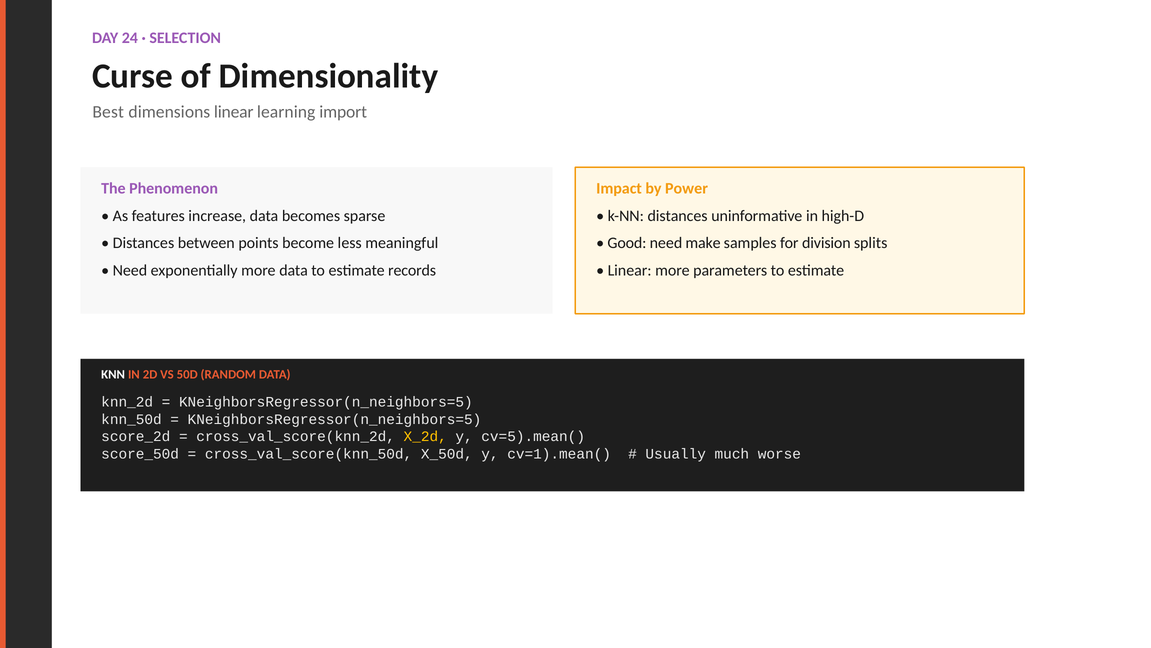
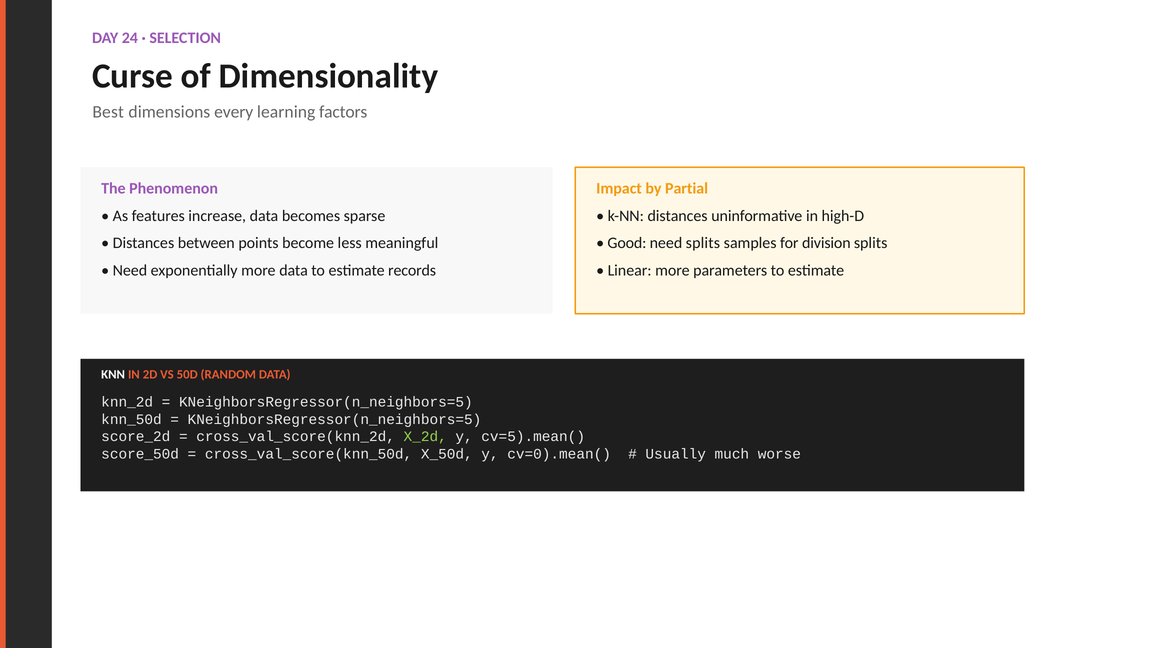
dimensions linear: linear -> every
import: import -> factors
Power: Power -> Partial
need make: make -> splits
X_2d colour: yellow -> light green
cv=1).mean(: cv=1).mean( -> cv=0).mean(
